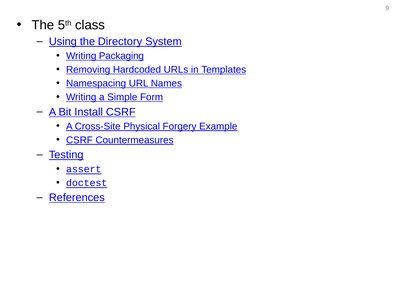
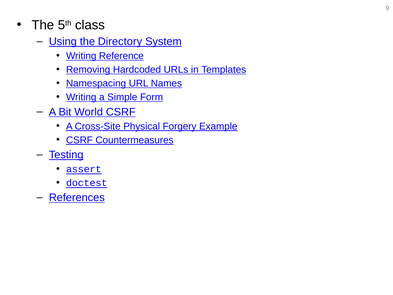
Packaging: Packaging -> Reference
Install: Install -> World
